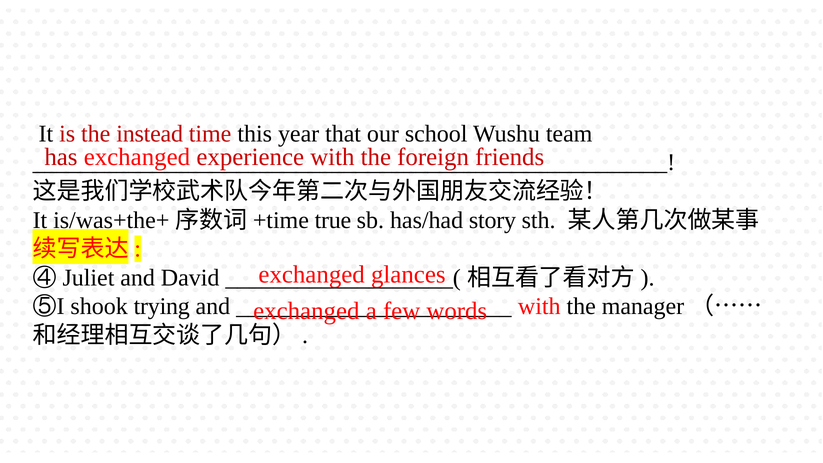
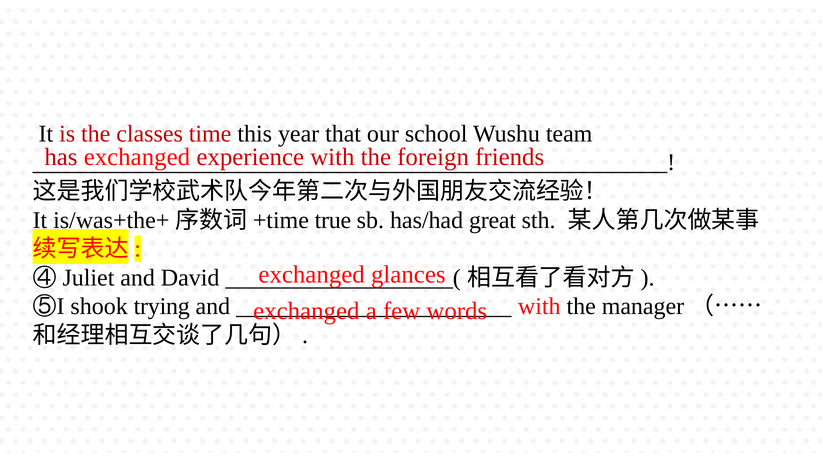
instead: instead -> classes
story: story -> great
